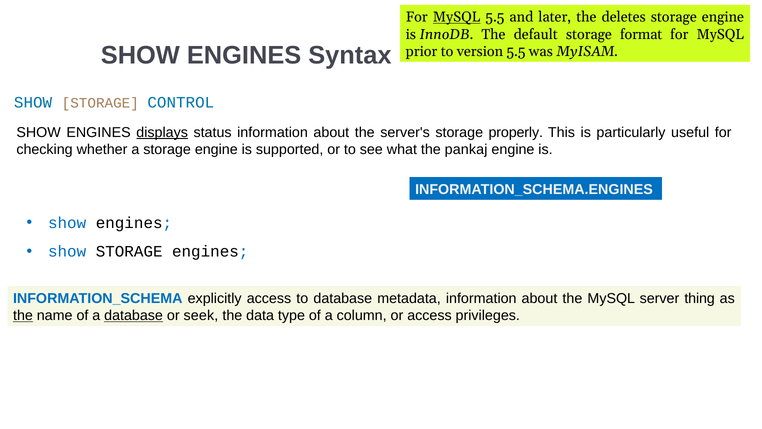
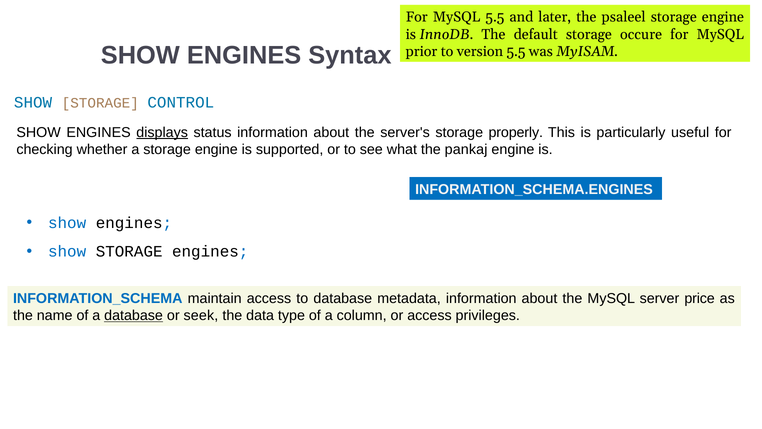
MySQL at (457, 17) underline: present -> none
deletes: deletes -> psaleel
format: format -> occure
explicitly: explicitly -> maintain
thing: thing -> price
the at (23, 315) underline: present -> none
